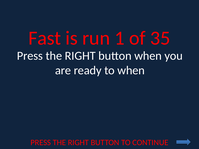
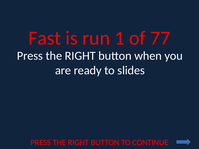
35: 35 -> 77
to when: when -> slides
